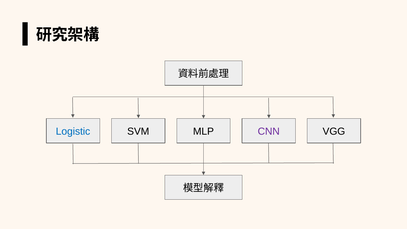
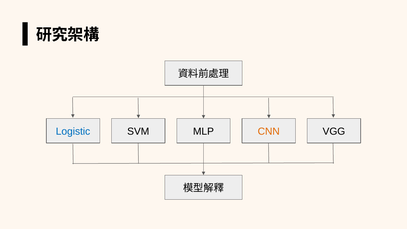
CNN colour: purple -> orange
